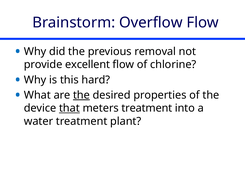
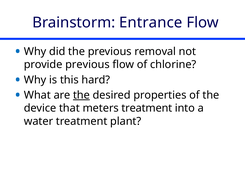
Overflow: Overflow -> Entrance
provide excellent: excellent -> previous
that underline: present -> none
